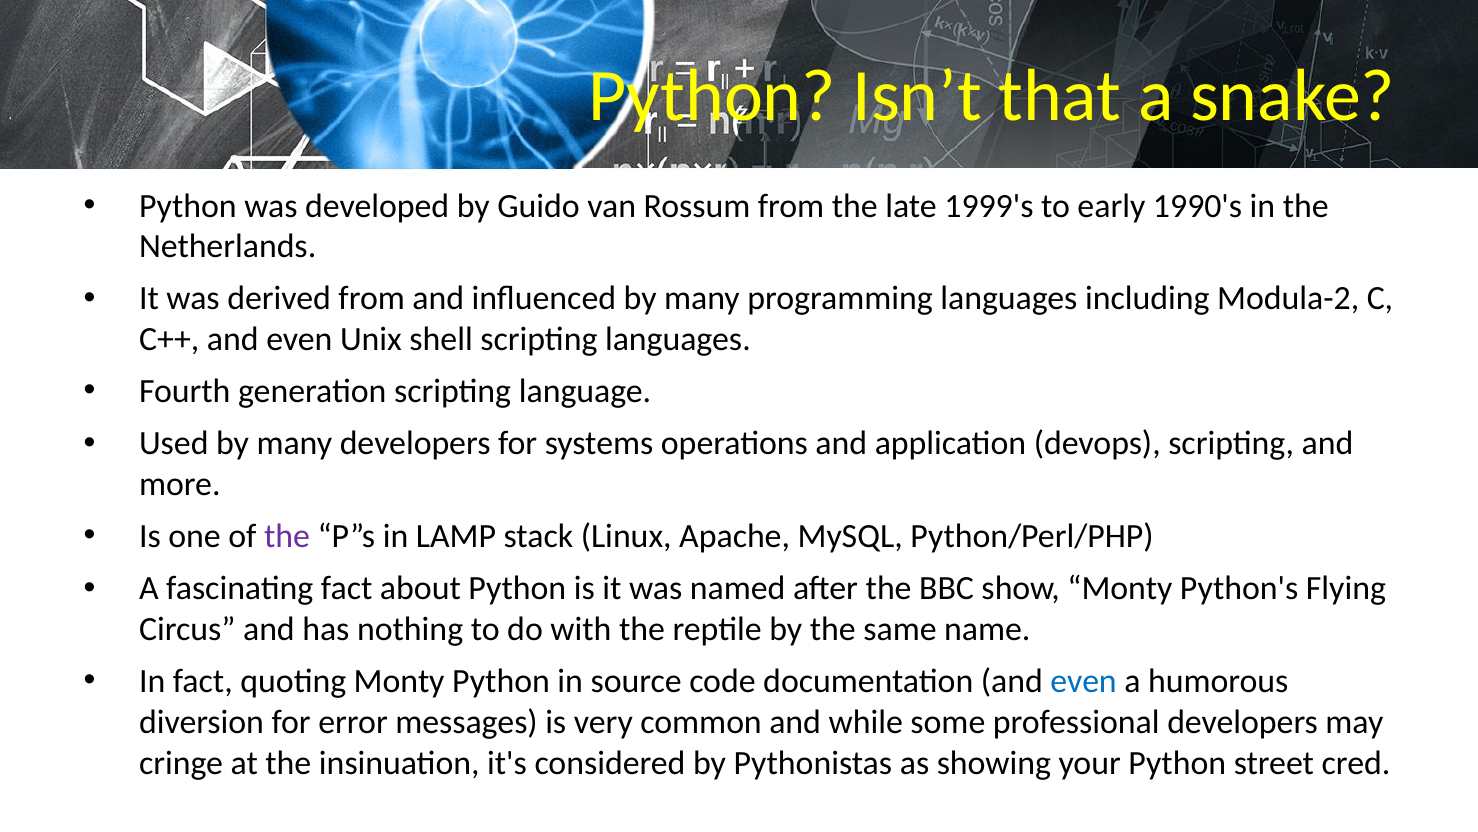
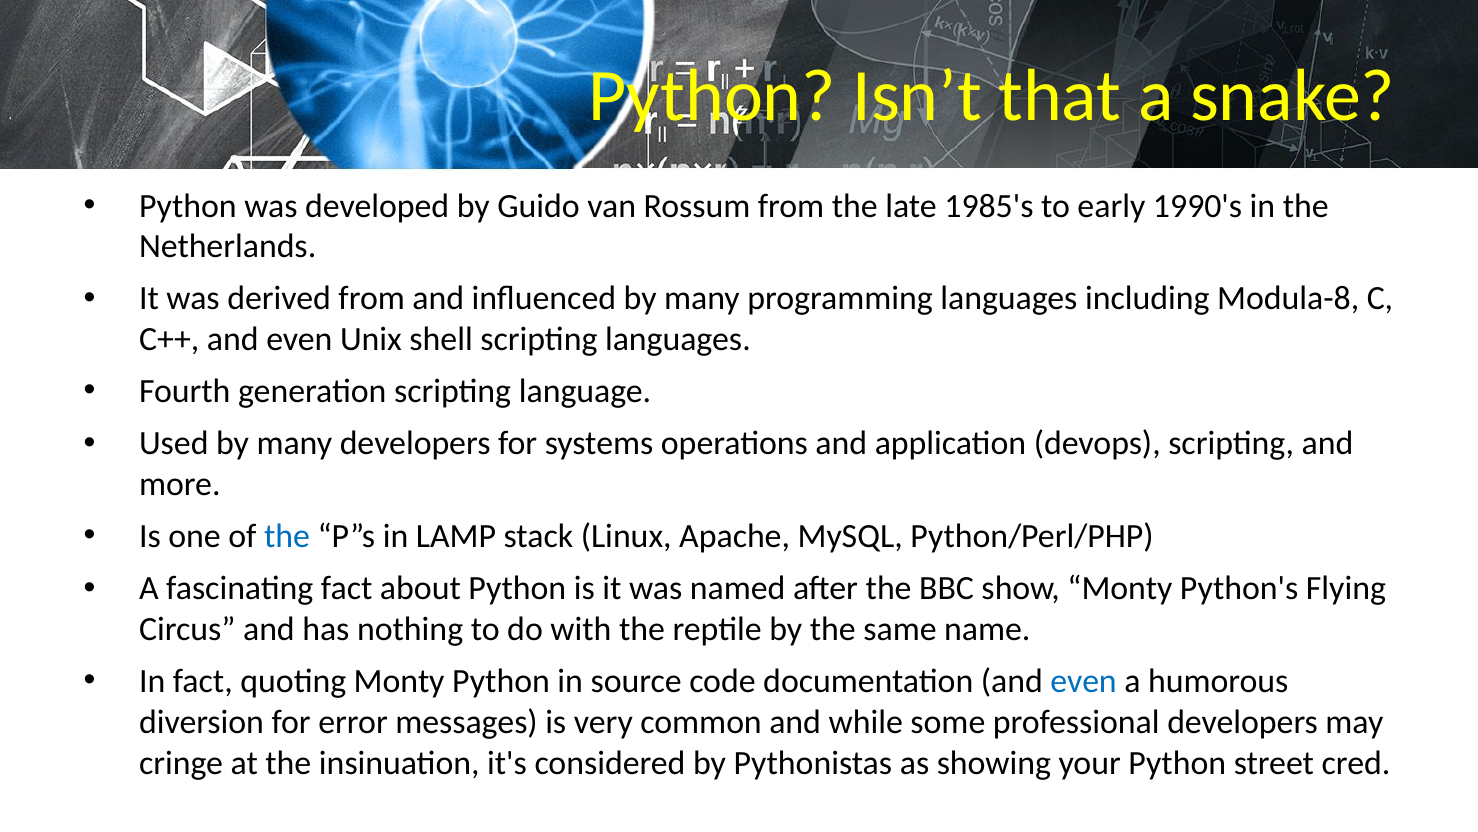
1999's: 1999's -> 1985's
Modula-2: Modula-2 -> Modula-8
the at (287, 536) colour: purple -> blue
